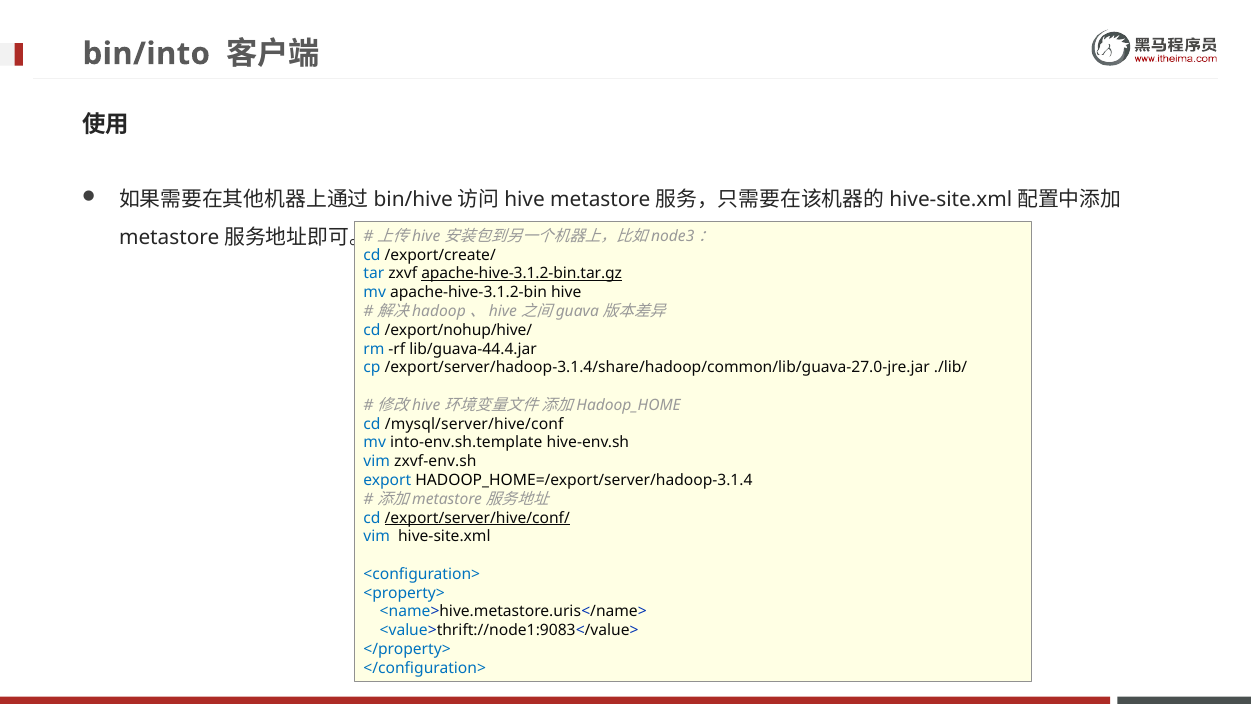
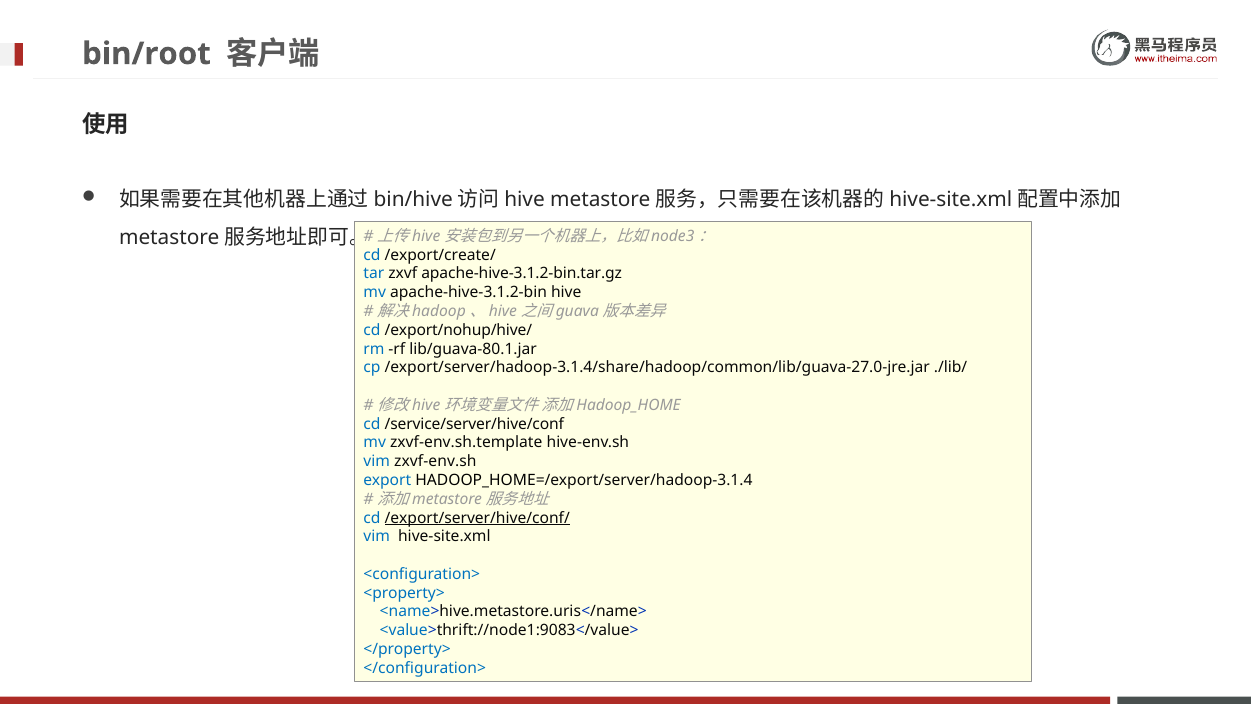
bin/into: bin/into -> bin/root
apache-hive-3.1.2-bin.tar.gz underline: present -> none
lib/guava-44.4.jar: lib/guava-44.4.jar -> lib/guava-80.1.jar
/mysql/server/hive/conf: /mysql/server/hive/conf -> /service/server/hive/conf
into-env.sh.template: into-env.sh.template -> zxvf-env.sh.template
